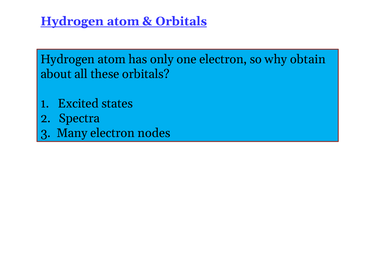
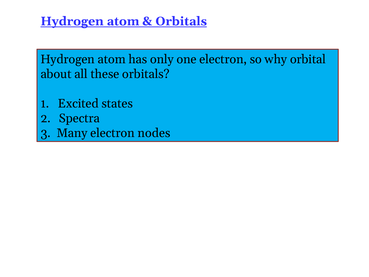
obtain: obtain -> orbital
